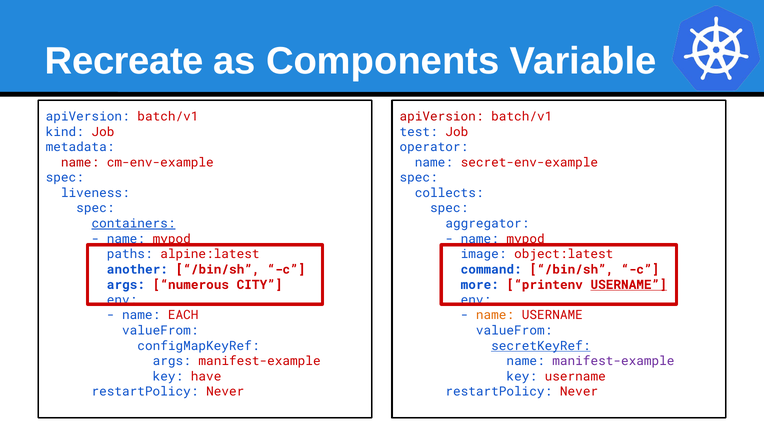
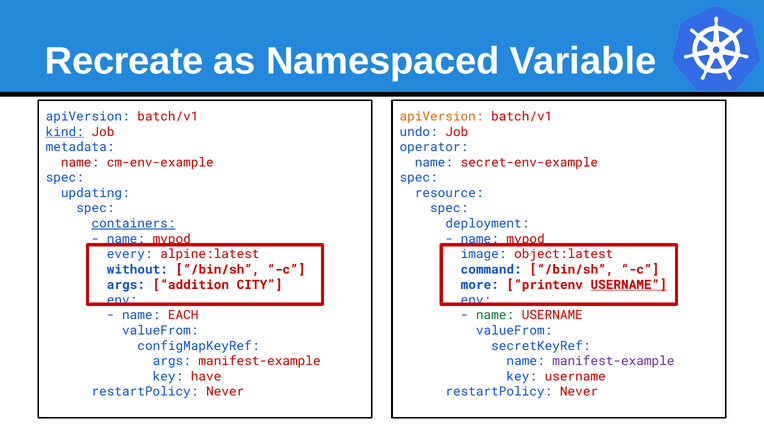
Components: Components -> Namespaced
apiVersion at (442, 116) colour: red -> orange
kind underline: none -> present
test: test -> undo
liveness: liveness -> updating
collects: collects -> resource
aggregator: aggregator -> deployment
paths: paths -> every
another: another -> without
numerous: numerous -> addition
name at (495, 315) colour: orange -> green
secretKeyRef underline: present -> none
